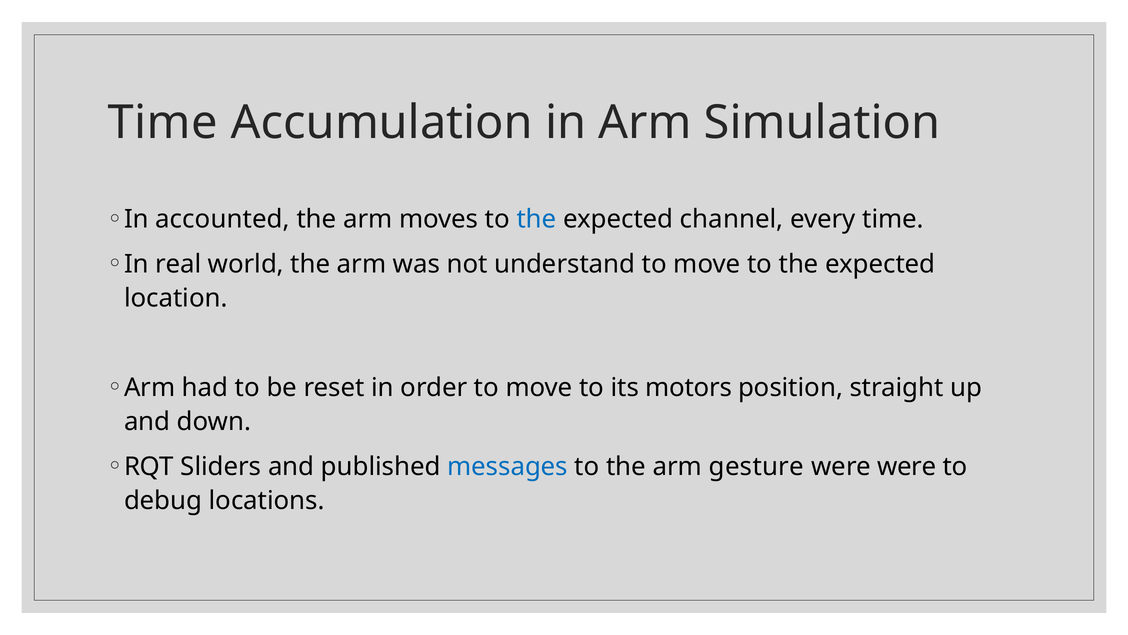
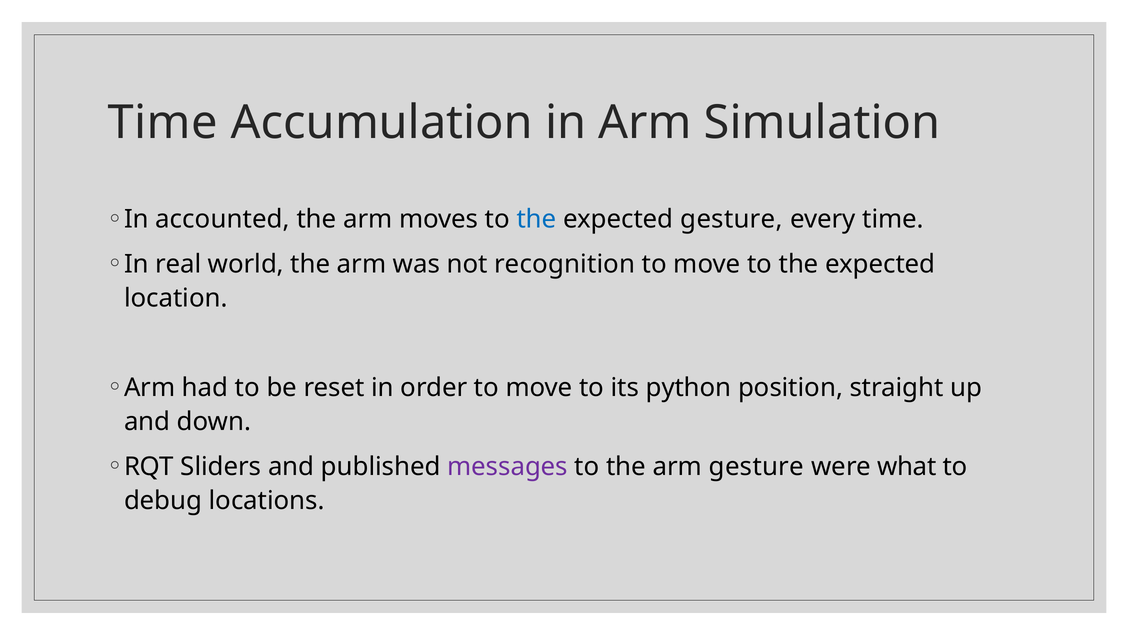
expected channel: channel -> gesture
understand: understand -> recognition
motors: motors -> python
messages colour: blue -> purple
were were: were -> what
